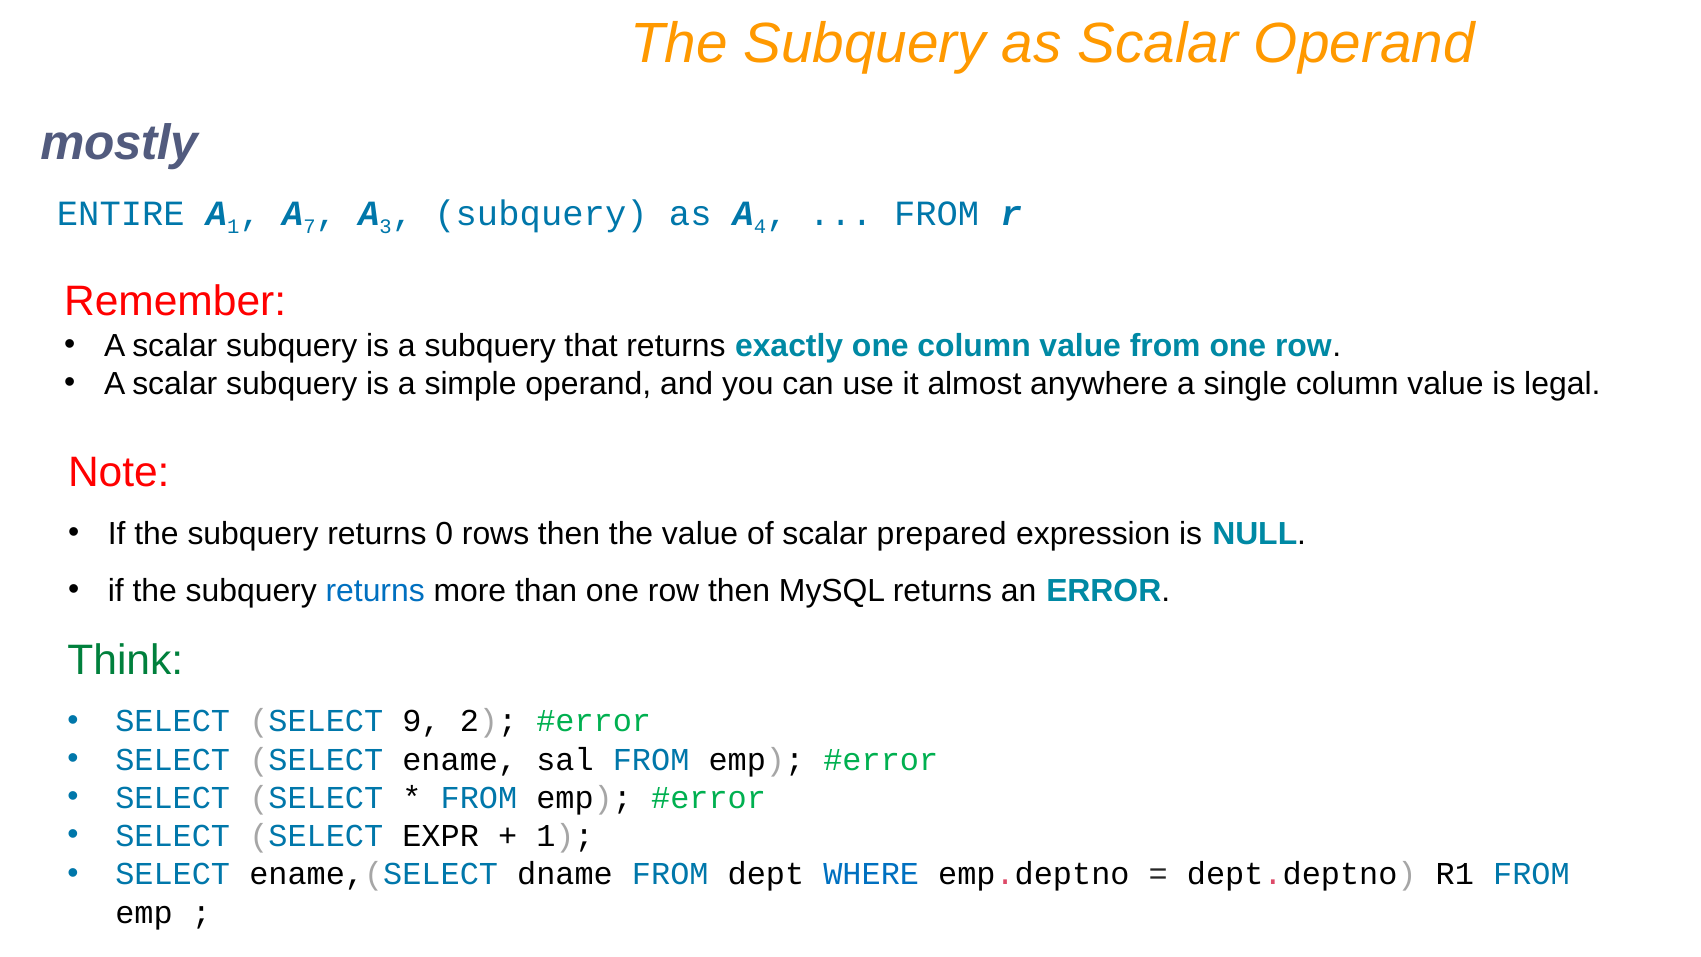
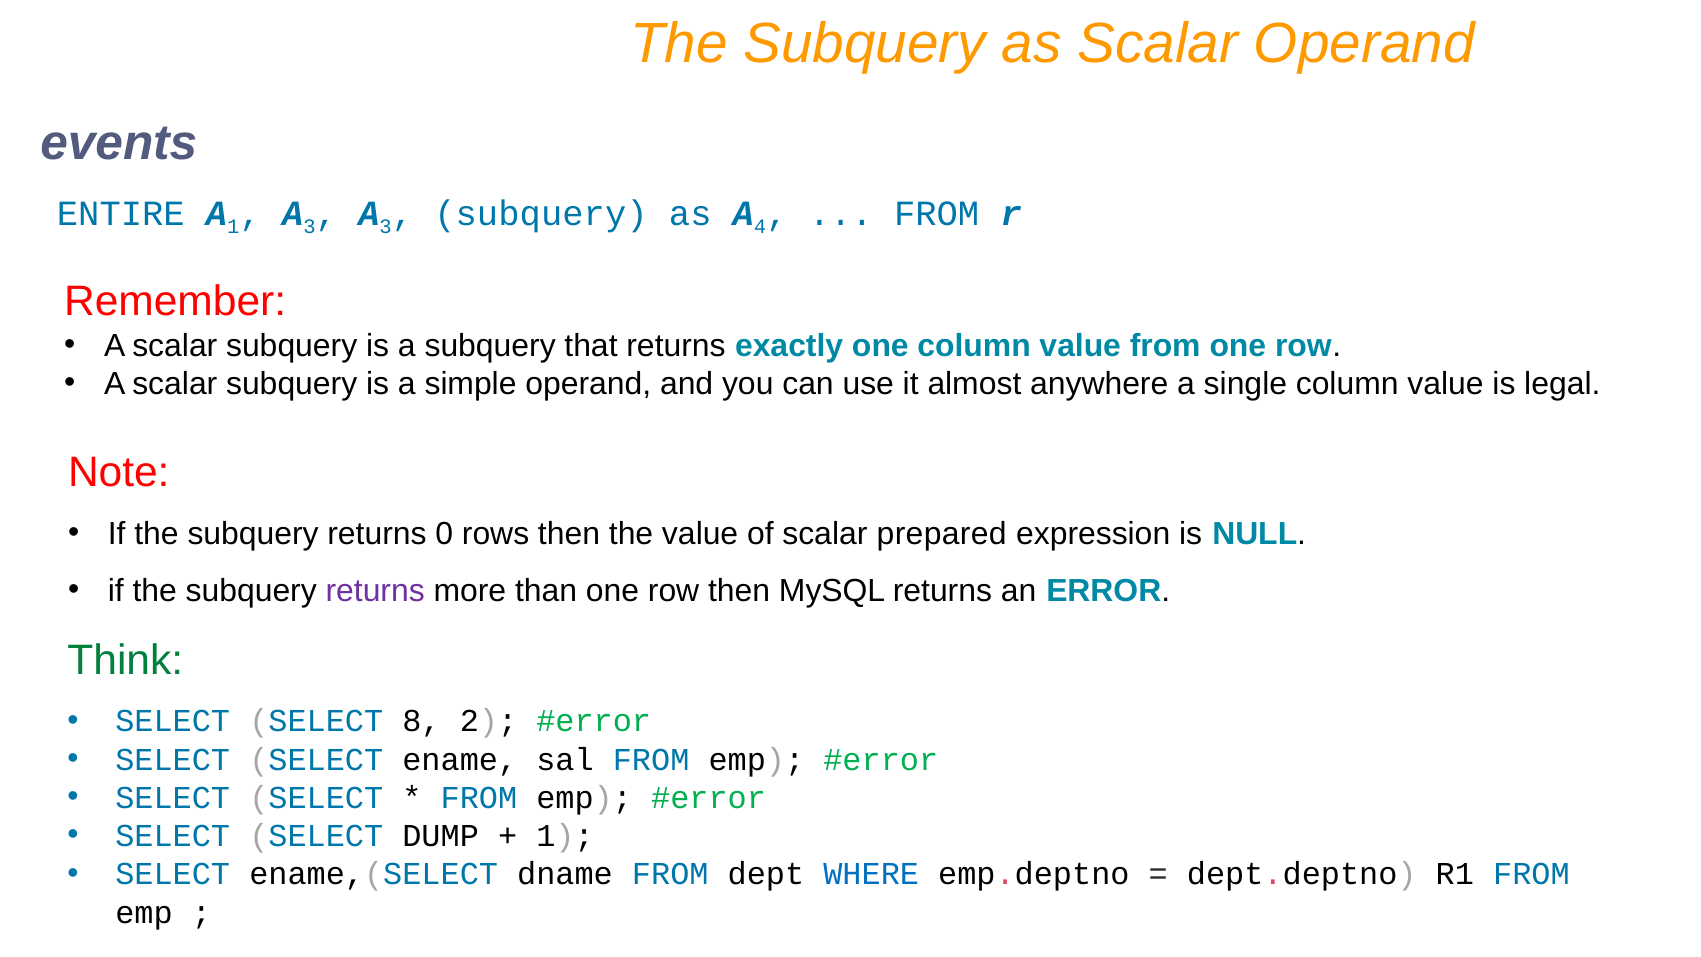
mostly: mostly -> events
7 at (310, 227): 7 -> 3
returns at (375, 591) colour: blue -> purple
9: 9 -> 8
EXPR: EXPR -> DUMP
